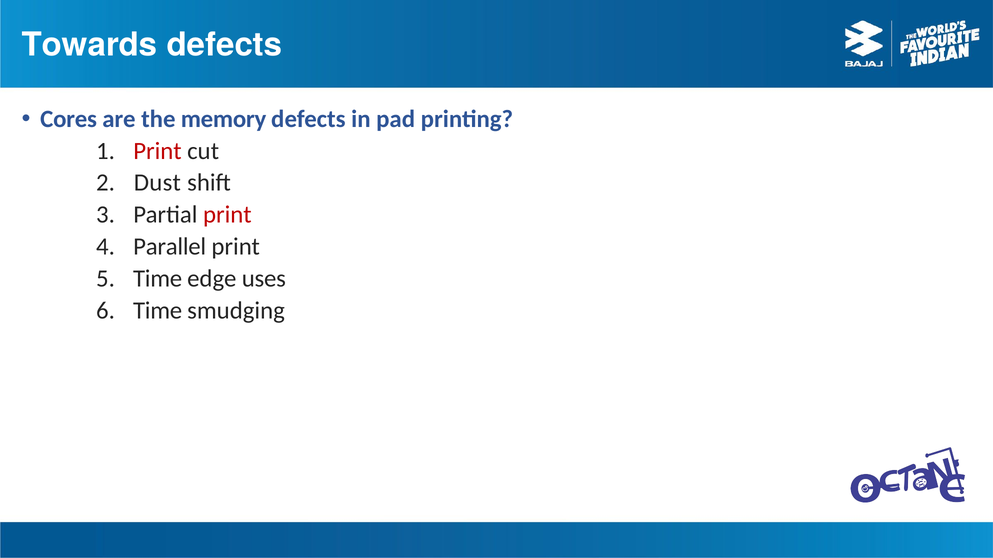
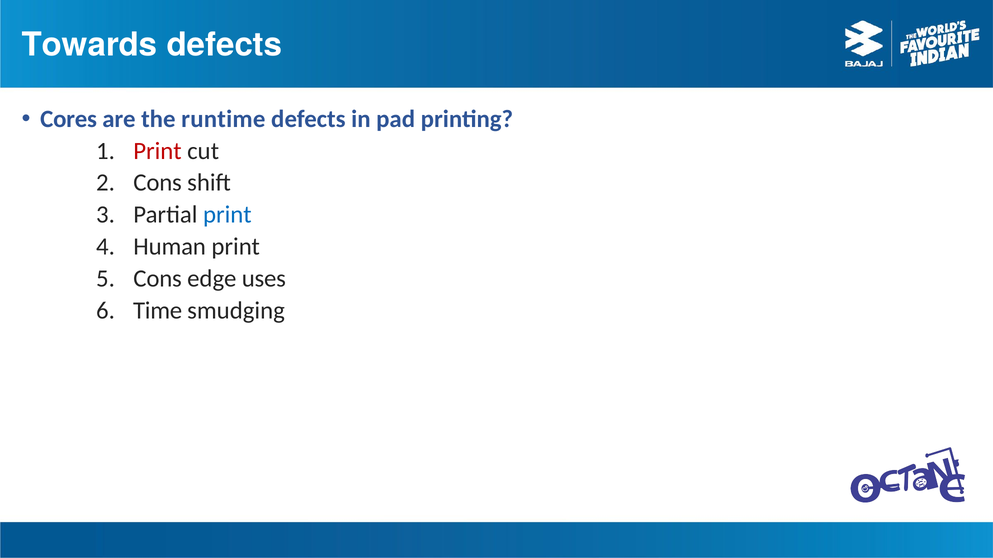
memory: memory -> runtime
Dust at (157, 183): Dust -> Cons
print at (227, 215) colour: red -> blue
Parallel: Parallel -> Human
Time at (158, 279): Time -> Cons
